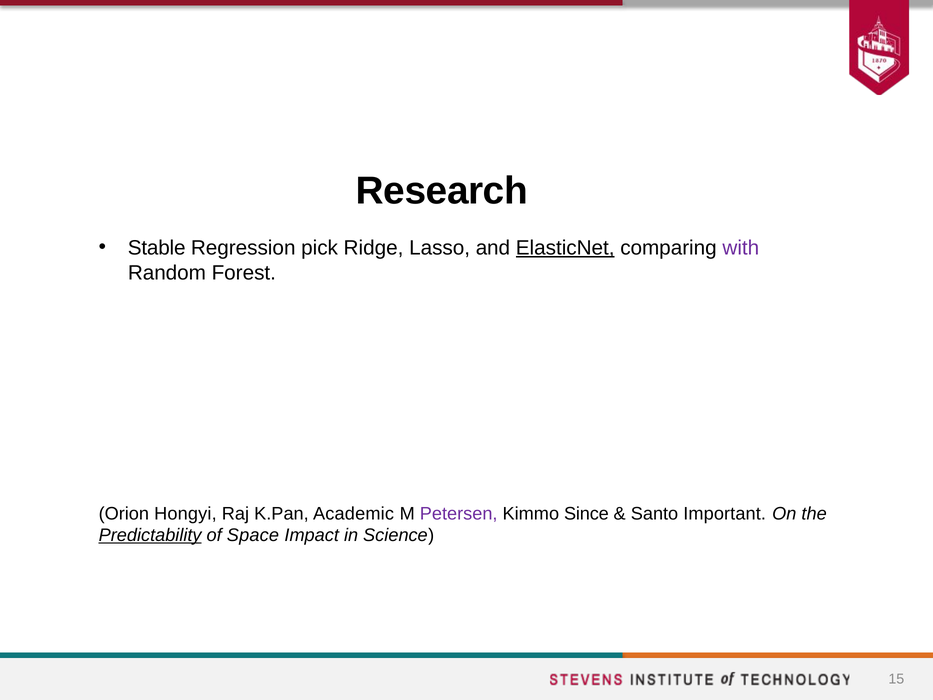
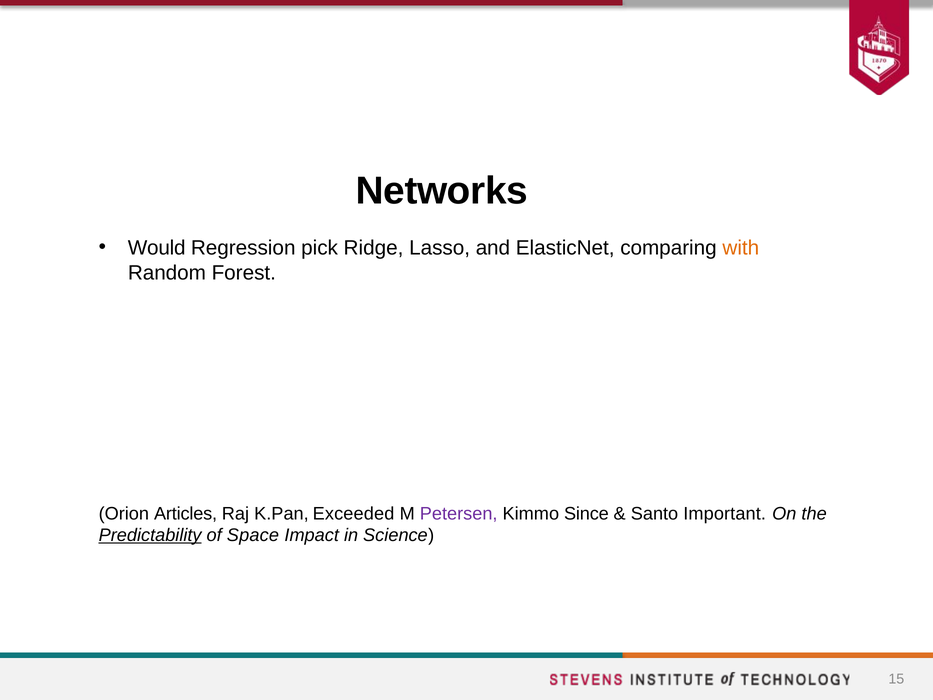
Research: Research -> Networks
Stable: Stable -> Would
ElasticNet underline: present -> none
with colour: purple -> orange
Hongyi: Hongyi -> Articles
Academic: Academic -> Exceeded
